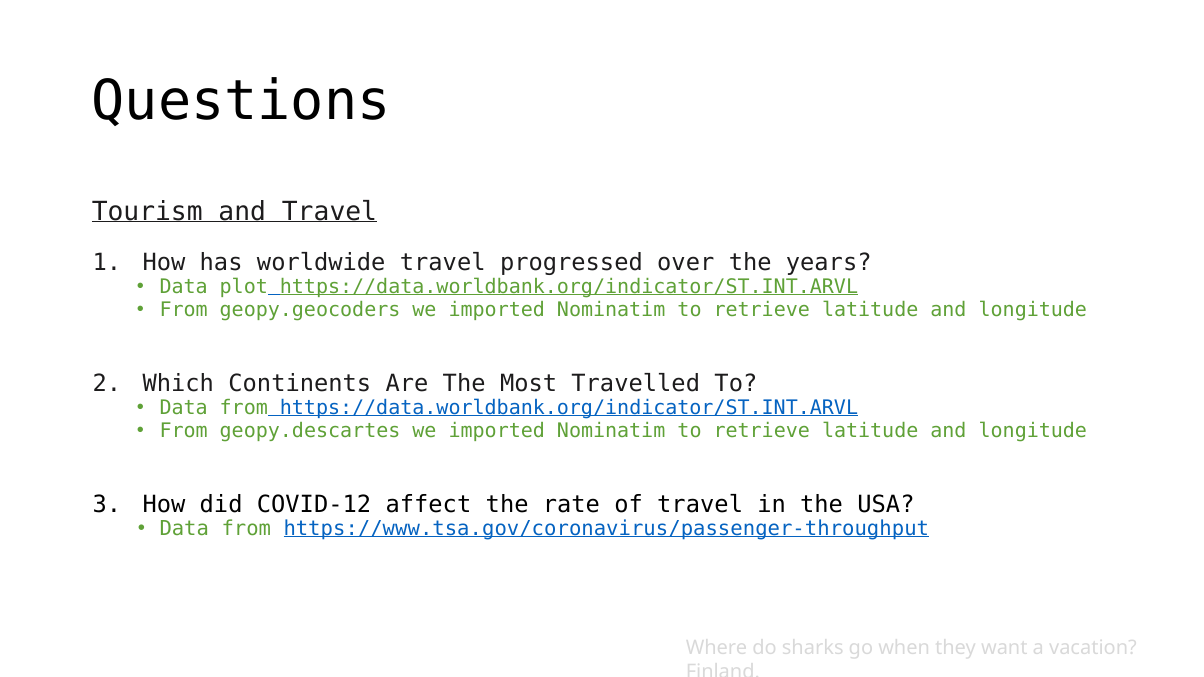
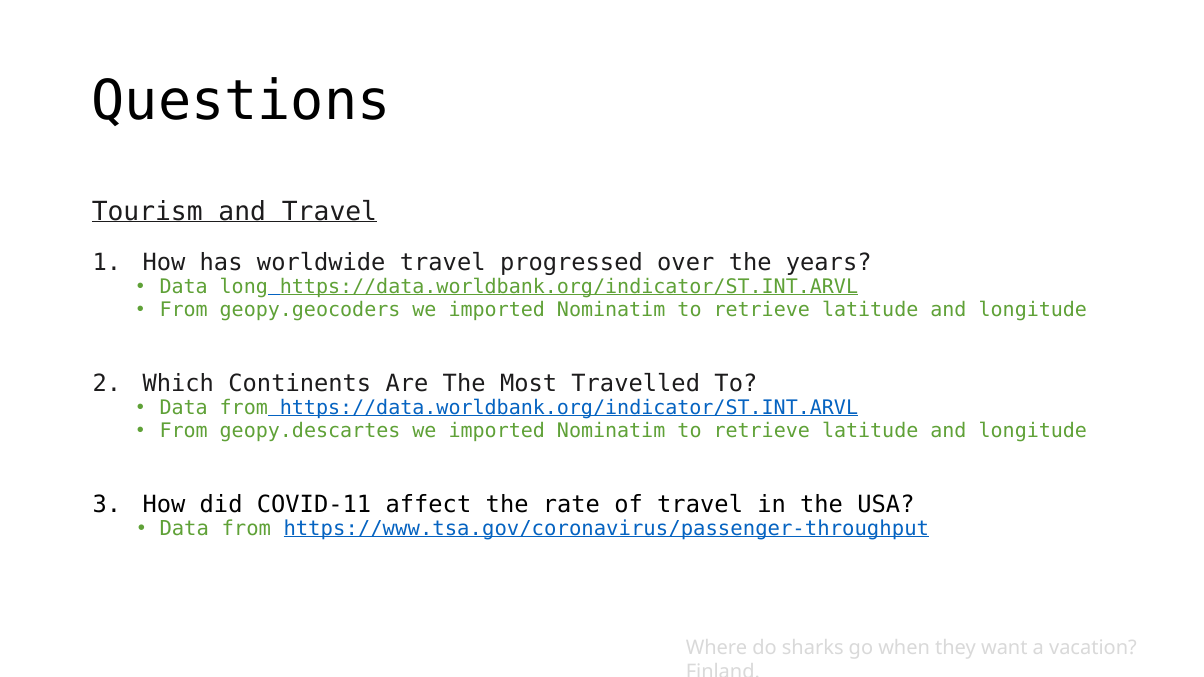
plot: plot -> long
COVID-12: COVID-12 -> COVID-11
